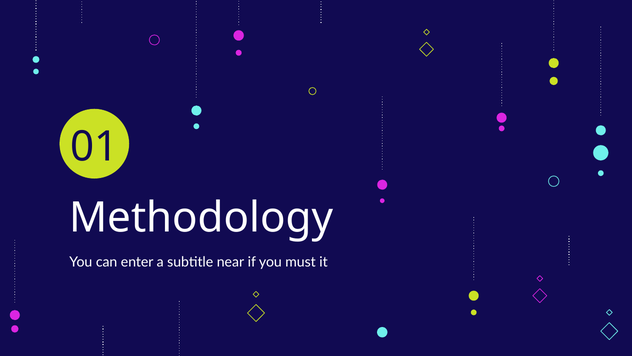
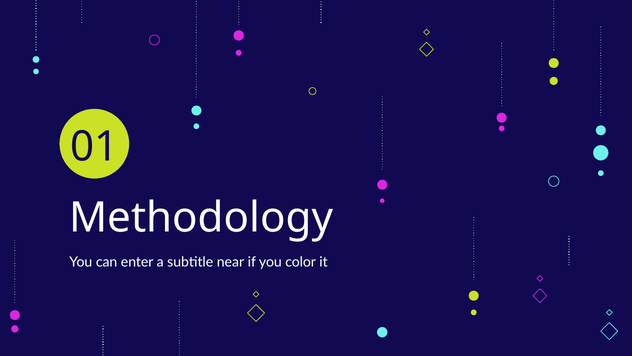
must: must -> color
